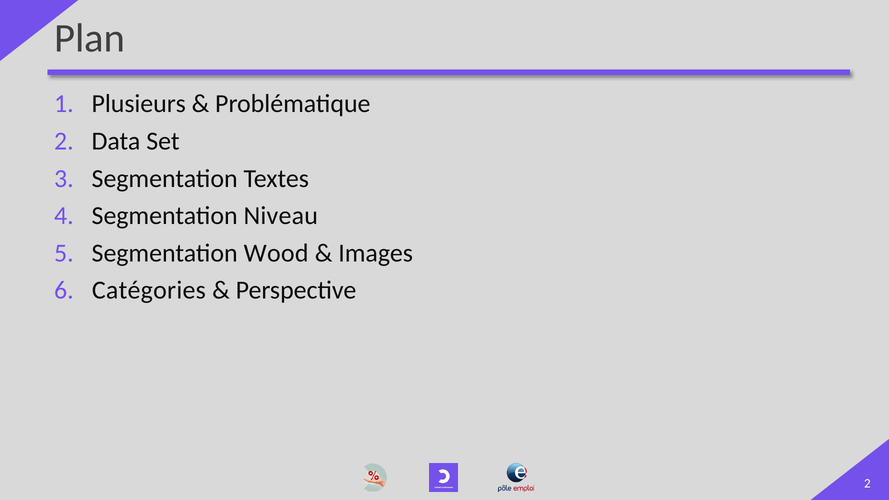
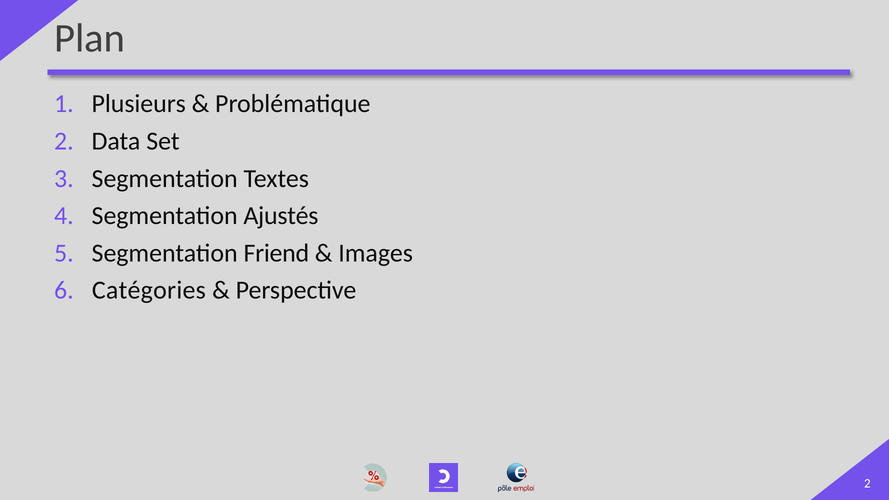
Niveau: Niveau -> Ajustés
Wood: Wood -> Friend
